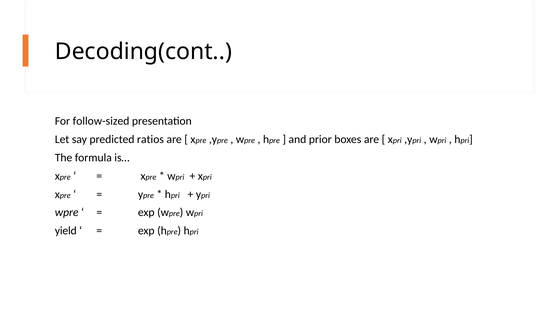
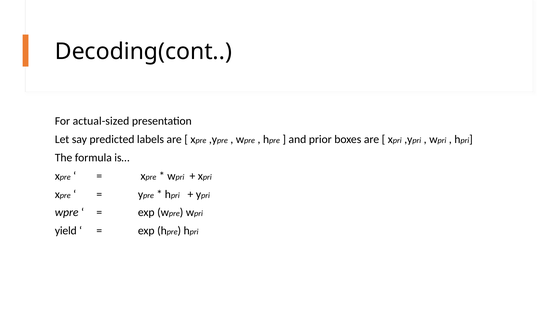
follow-sized: follow-sized -> actual-sized
ratios: ratios -> labels
